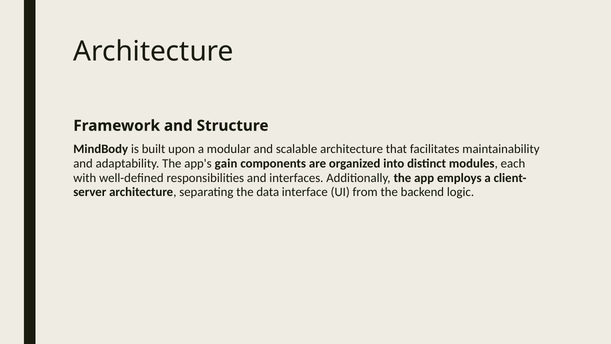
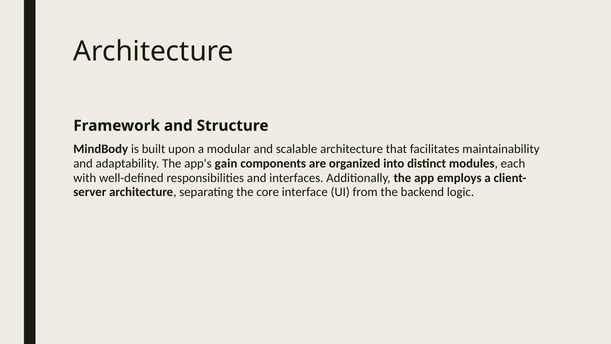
data: data -> core
